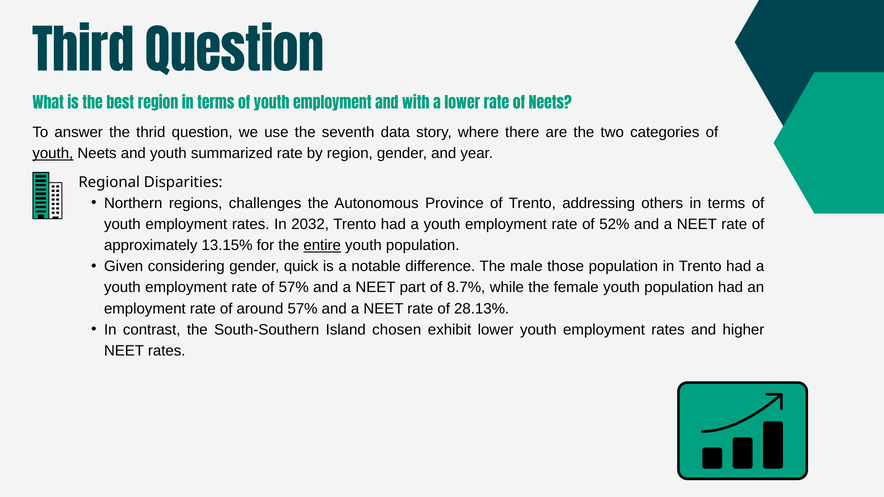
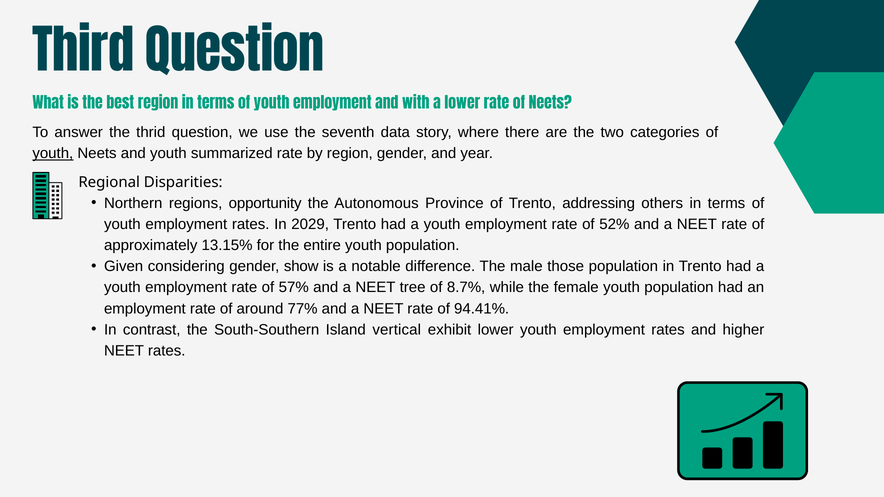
challenges: challenges -> opportunity
2032: 2032 -> 2029
entire underline: present -> none
quick: quick -> show
part: part -> tree
around 57%: 57% -> 77%
28.13%: 28.13% -> 94.41%
chosen: chosen -> vertical
